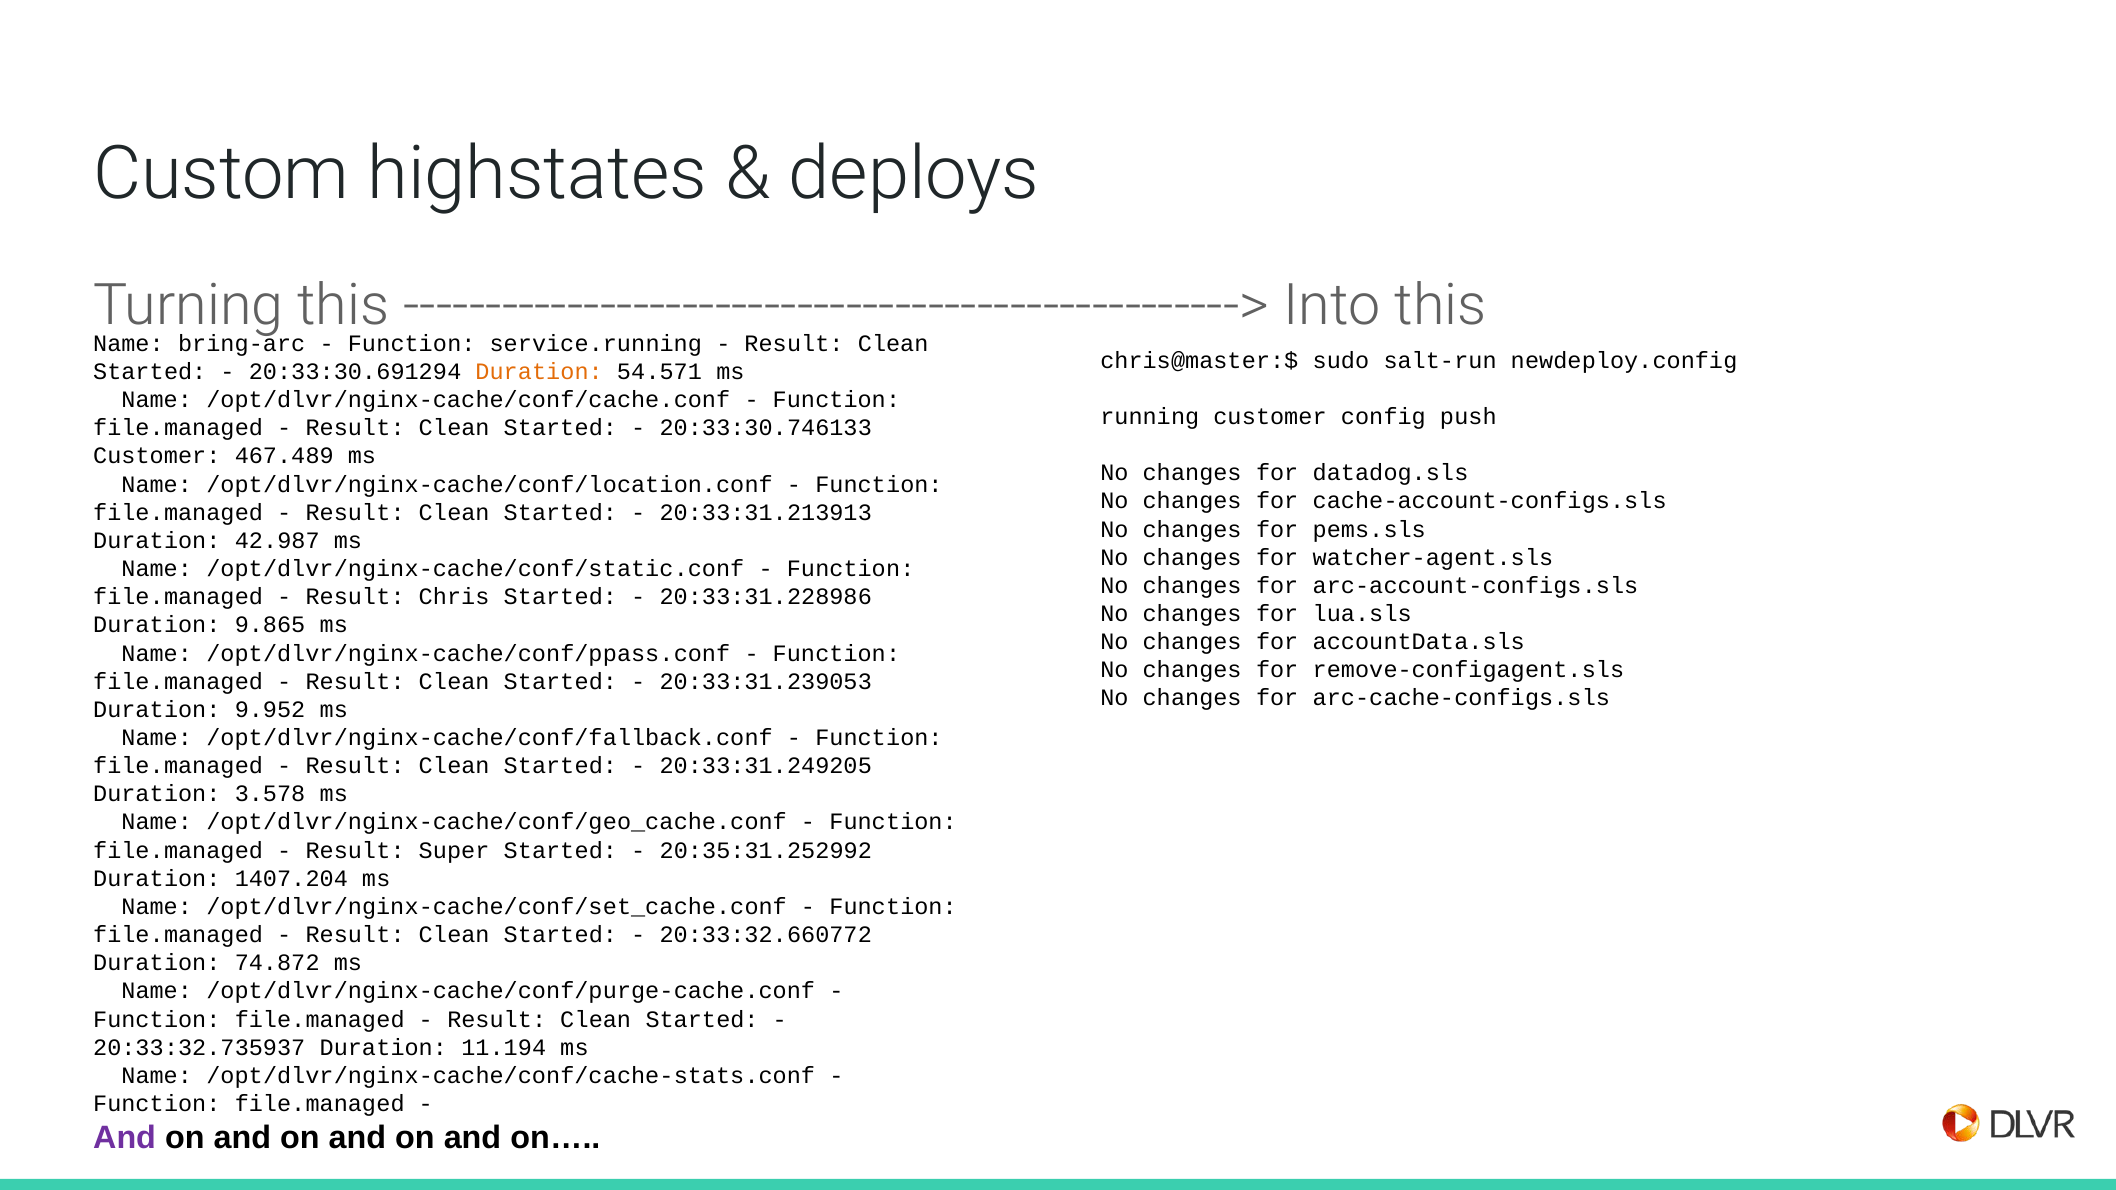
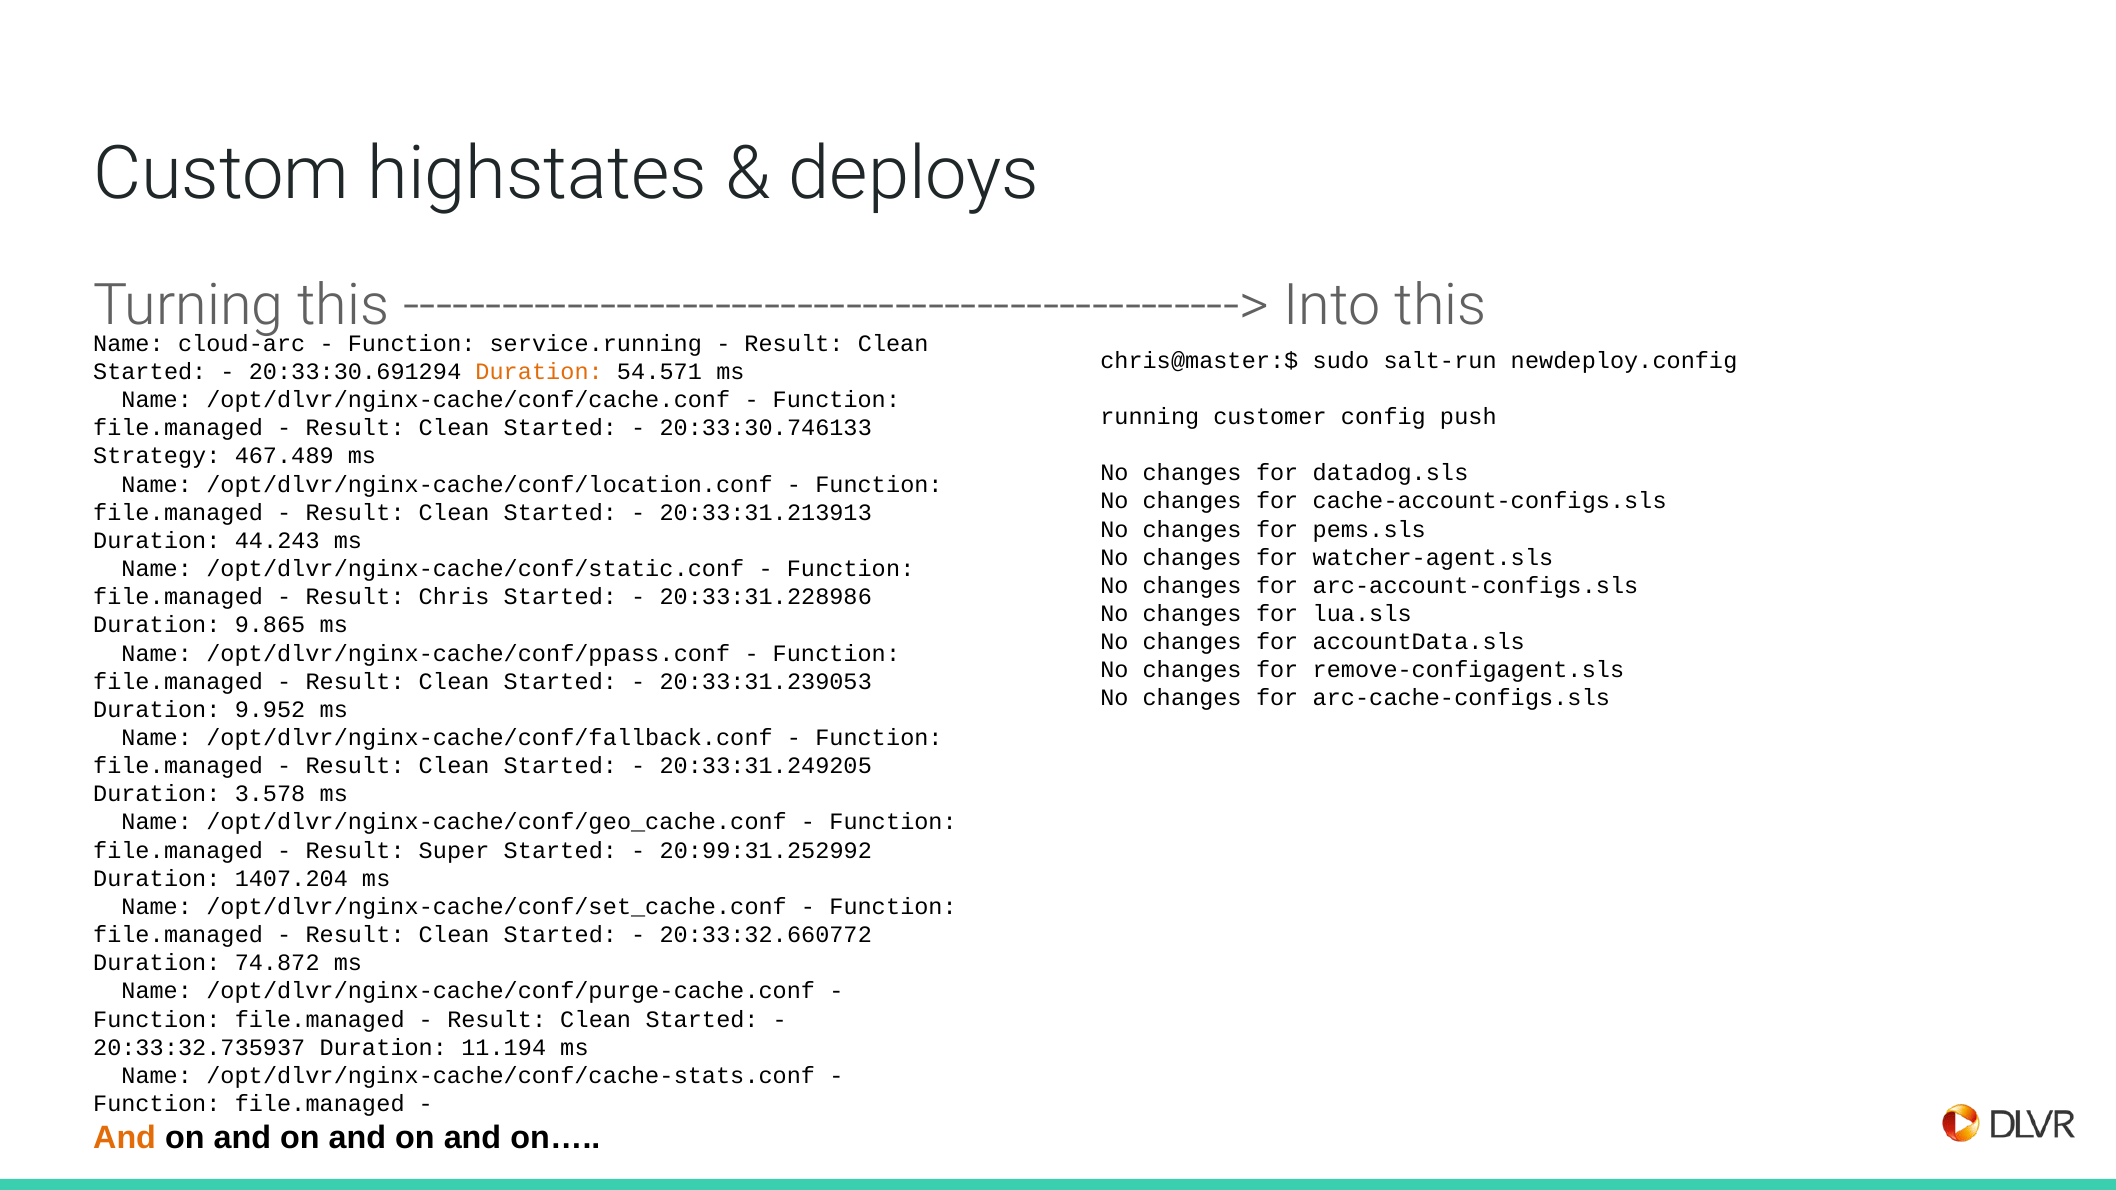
bring-arc: bring-arc -> cloud-arc
Customer at (157, 456): Customer -> Strategy
42.987: 42.987 -> 44.243
20:35:31.252992: 20:35:31.252992 -> 20:99:31.252992
And at (125, 1138) colour: purple -> orange
